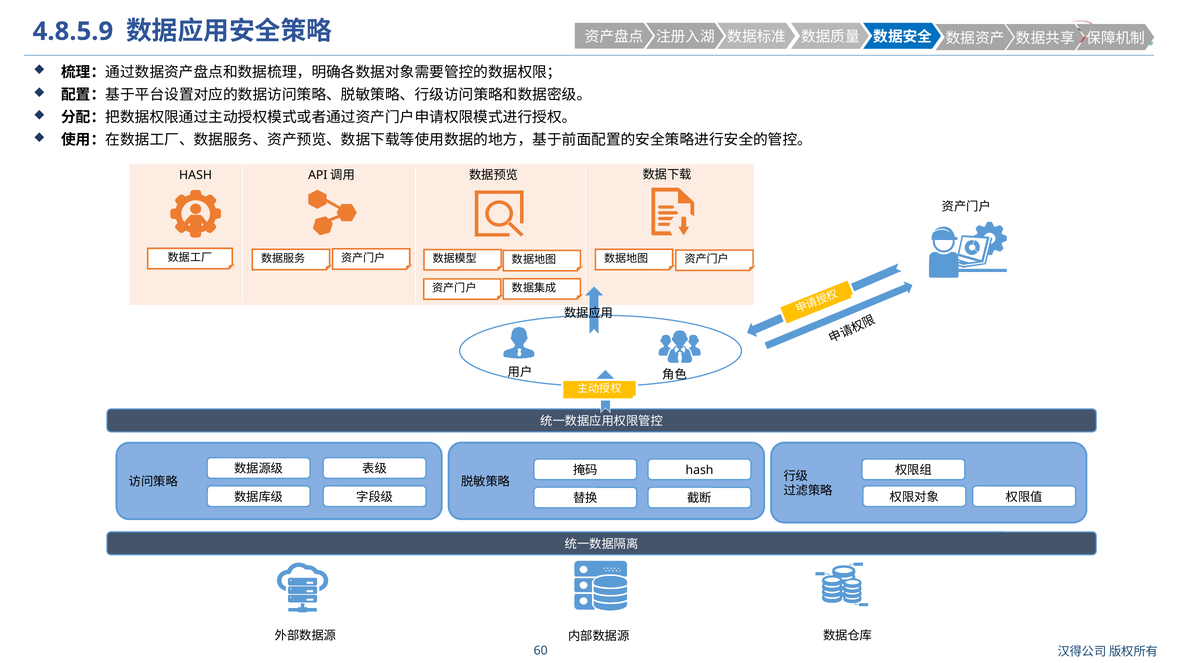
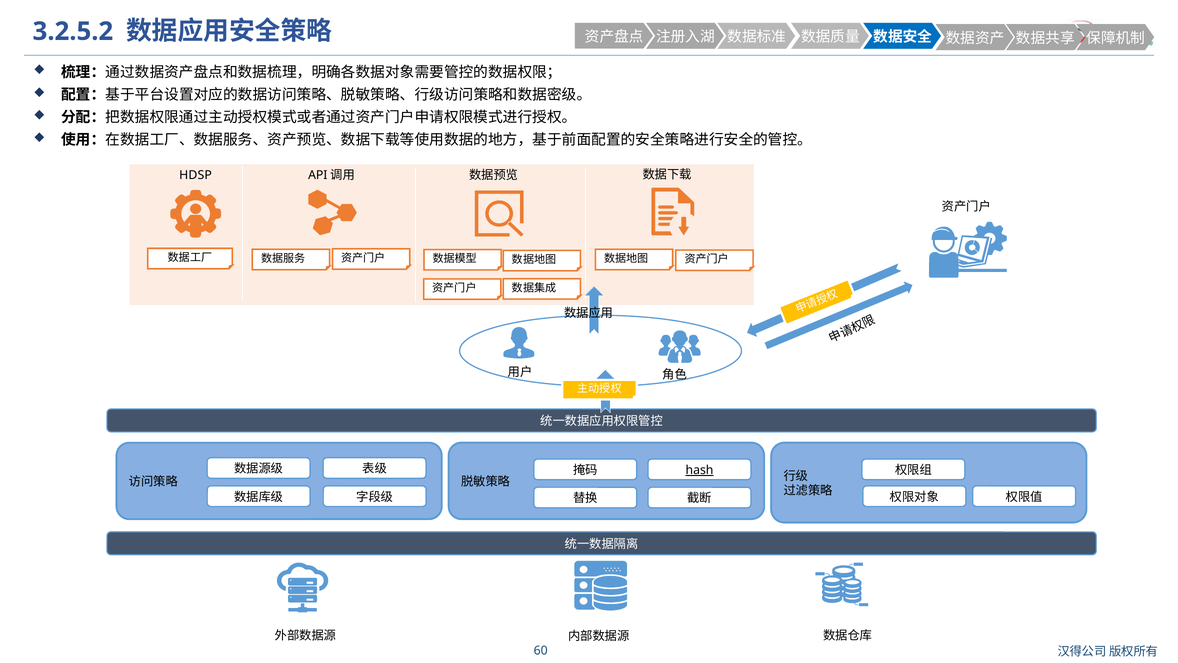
4.8.5.9: 4.8.5.9 -> 3.2.5.2
HASH at (196, 175): HASH -> HDSP
hash at (700, 470) underline: none -> present
